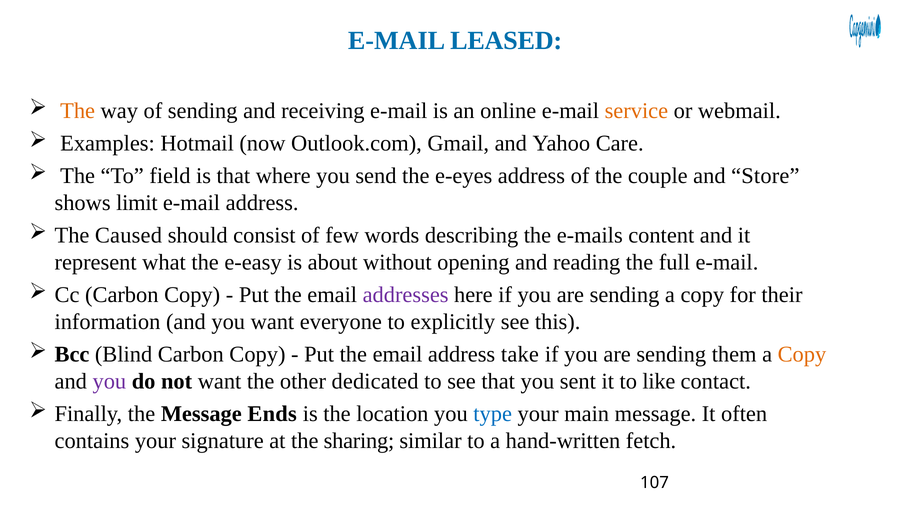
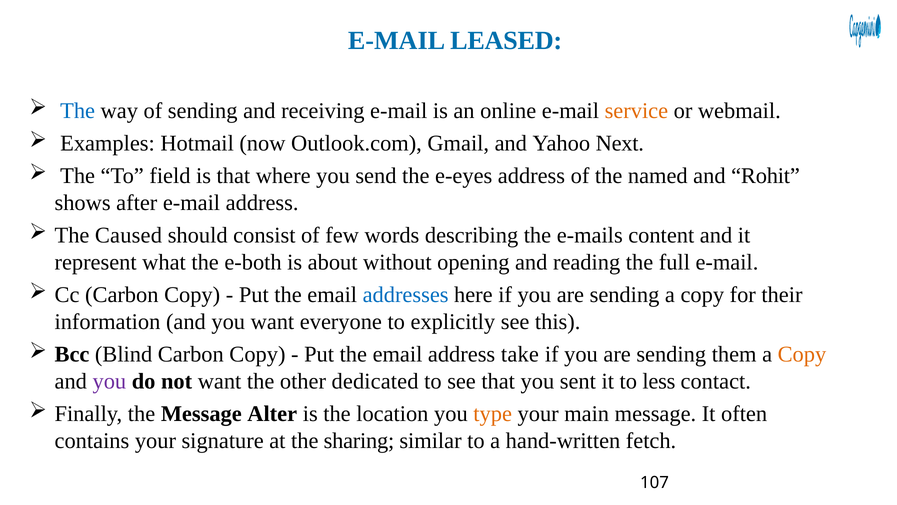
The at (78, 111) colour: orange -> blue
Care: Care -> Next
couple: couple -> named
Store: Store -> Rohit
limit: limit -> after
e-easy: e-easy -> e-both
addresses colour: purple -> blue
like: like -> less
Ends: Ends -> Alter
type colour: blue -> orange
